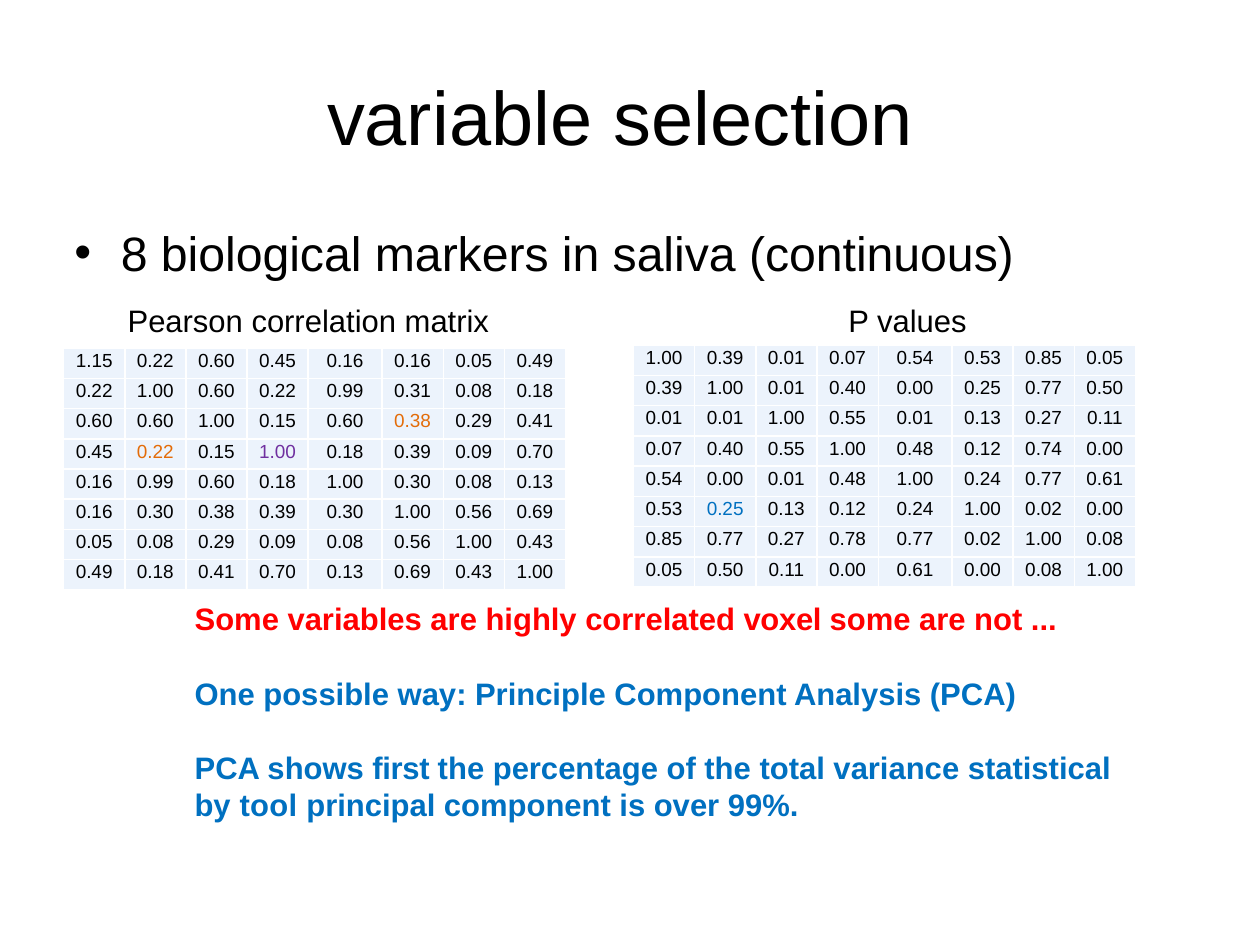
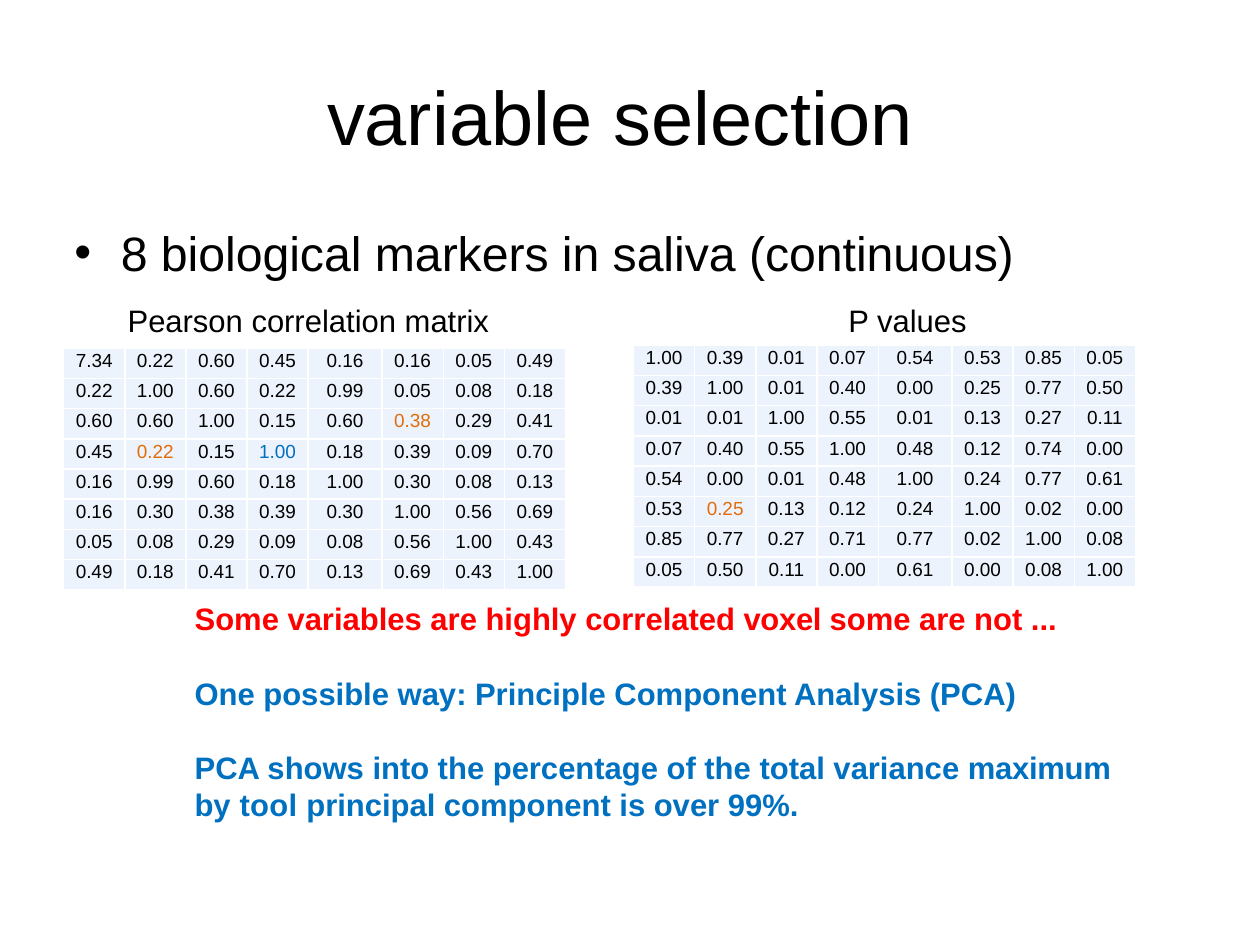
1.15: 1.15 -> 7.34
0.99 0.31: 0.31 -> 0.05
1.00 at (278, 452) colour: purple -> blue
0.25 at (725, 509) colour: blue -> orange
0.78: 0.78 -> 0.71
first: first -> into
statistical: statistical -> maximum
